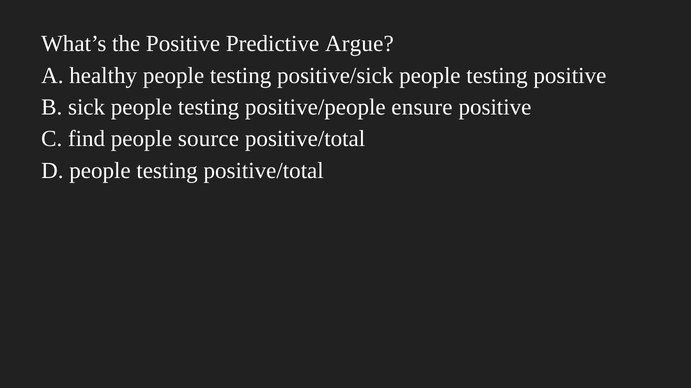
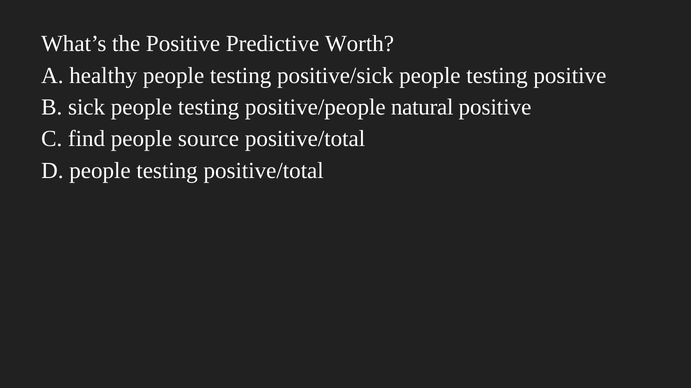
Argue: Argue -> Worth
ensure: ensure -> natural
